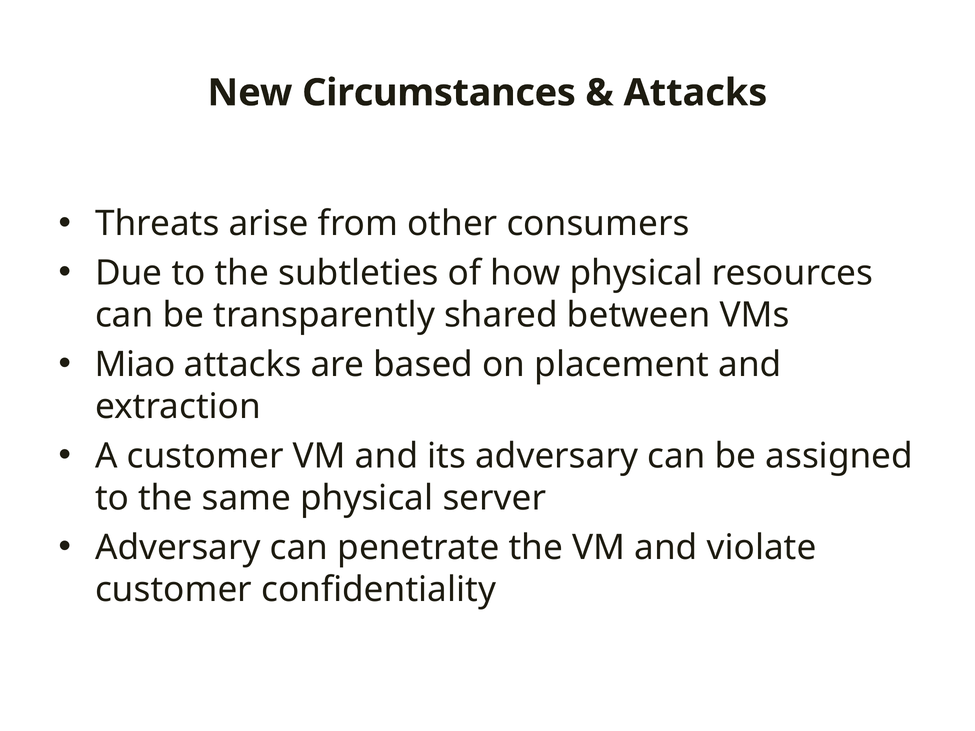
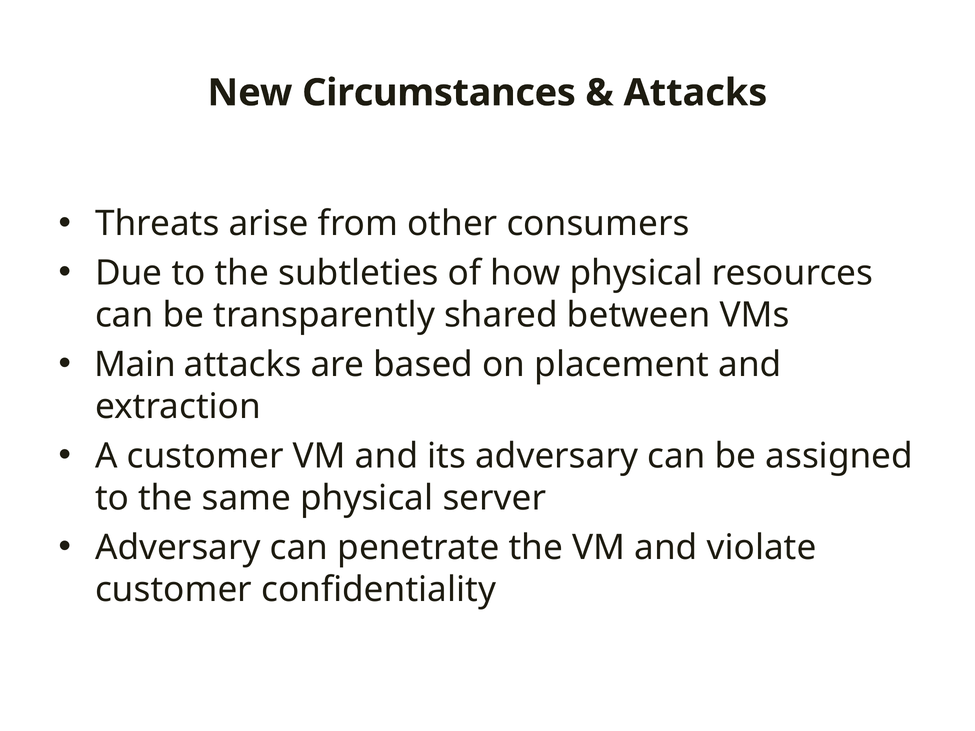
Miao: Miao -> Main
